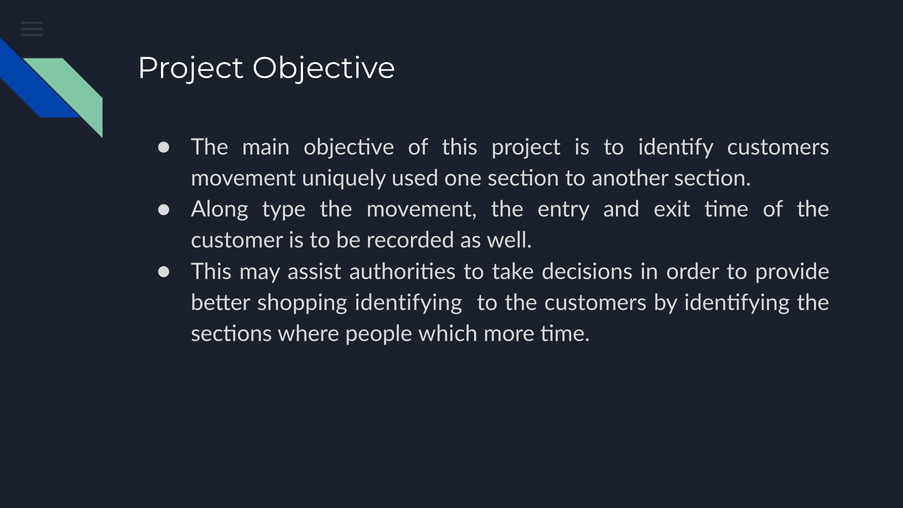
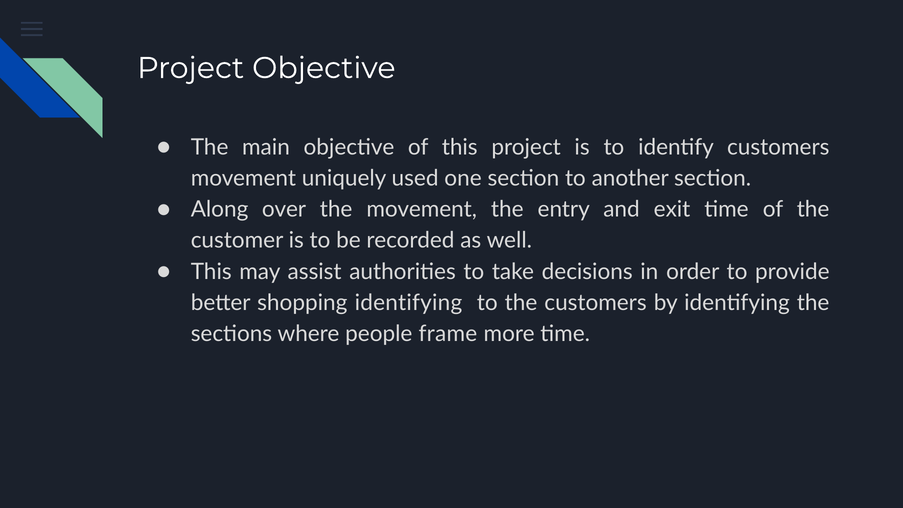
type: type -> over
which: which -> frame
